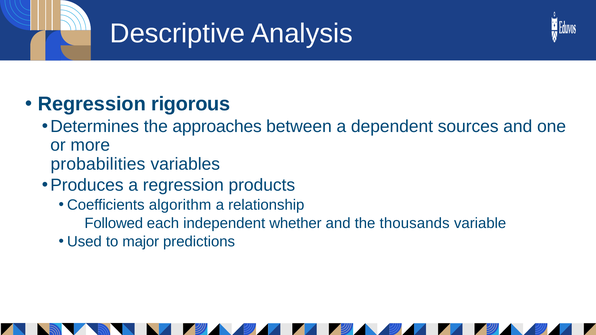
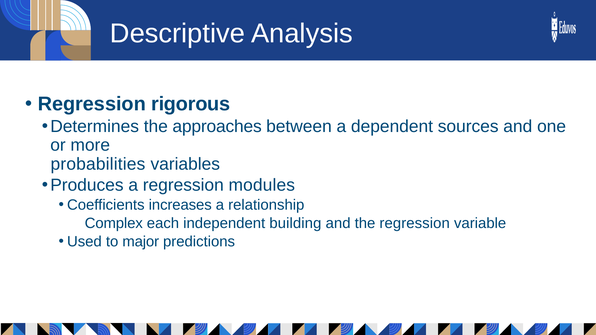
products: products -> modules
algorithm: algorithm -> increases
Followed: Followed -> Complex
whether: whether -> building
the thousands: thousands -> regression
